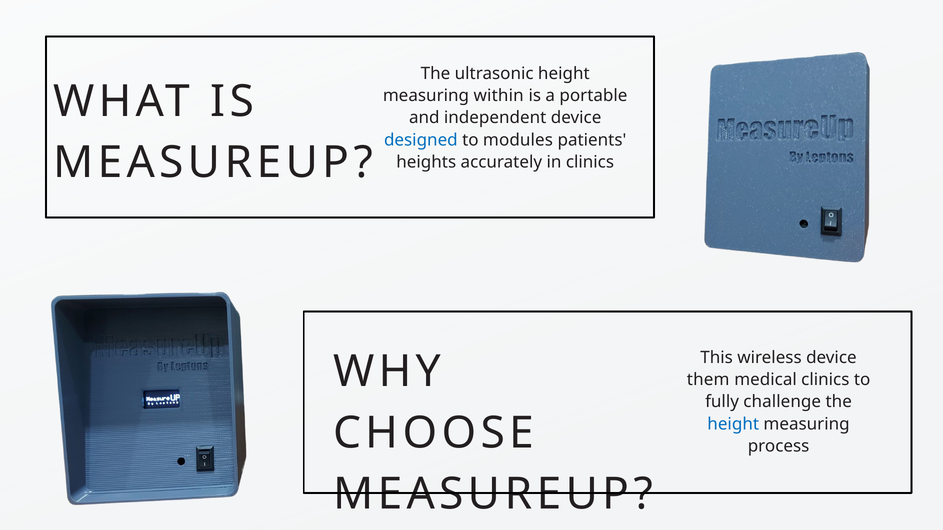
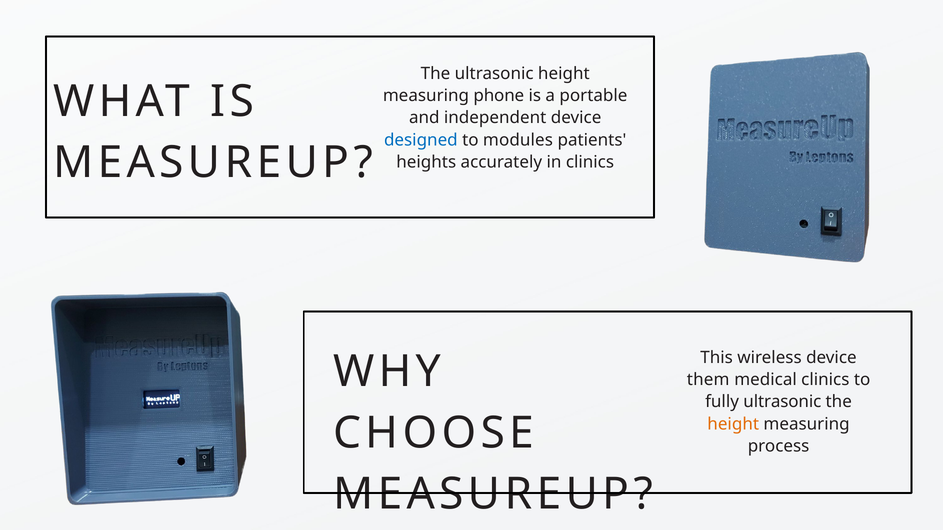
within: within -> phone
fully challenge: challenge -> ultrasonic
height at (733, 424) colour: blue -> orange
